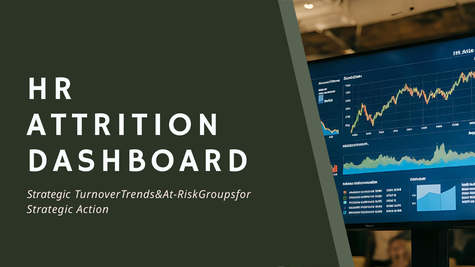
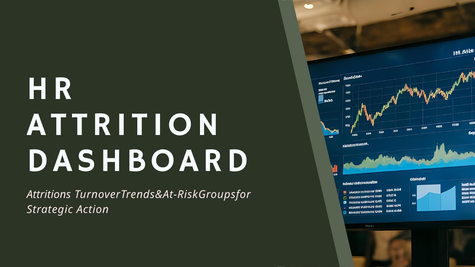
Strategic at (49, 195): Strategic -> Attritions
